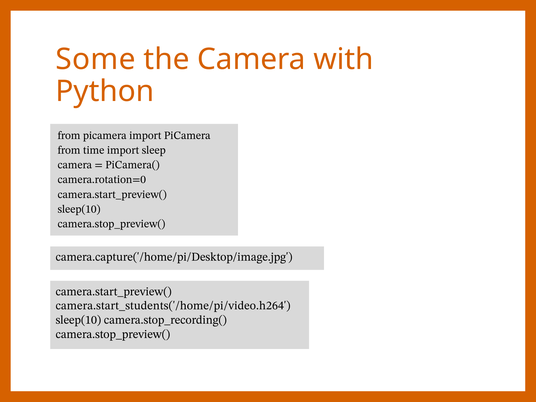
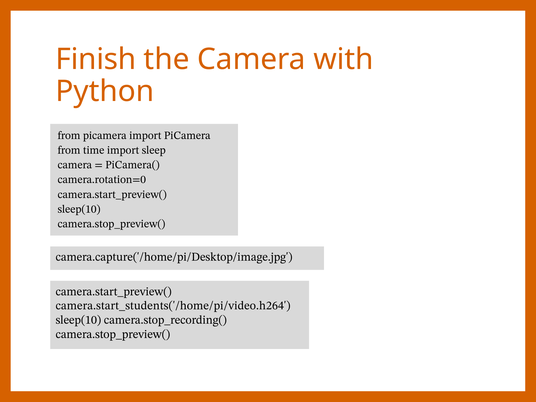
Some: Some -> Finish
